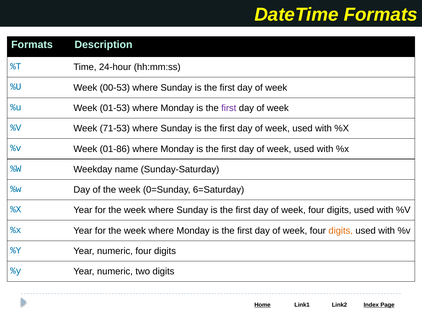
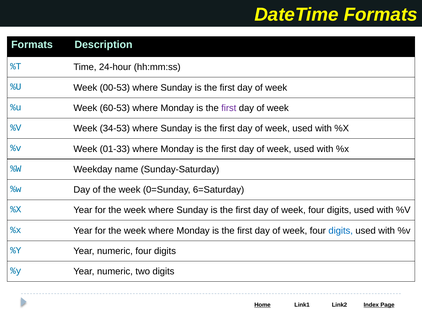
01-53: 01-53 -> 60-53
71-53: 71-53 -> 34-53
01-86: 01-86 -> 01-33
digits at (341, 230) colour: orange -> blue
